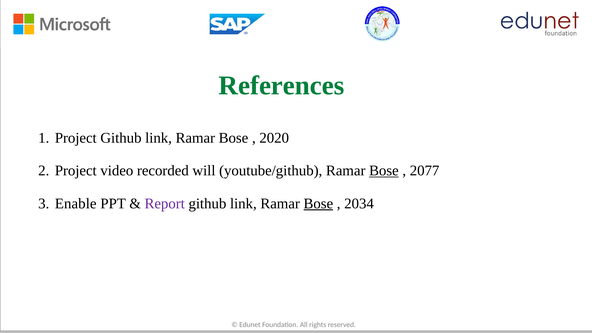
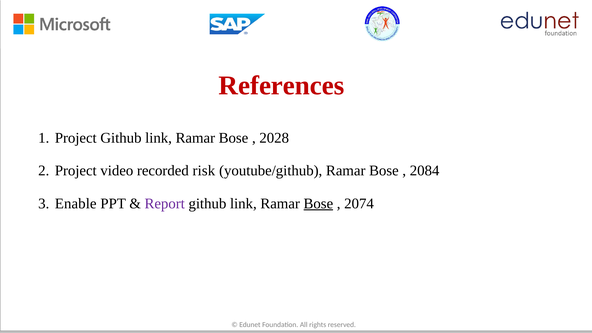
References colour: green -> red
2020: 2020 -> 2028
will: will -> risk
Bose at (384, 171) underline: present -> none
2077: 2077 -> 2084
2034: 2034 -> 2074
